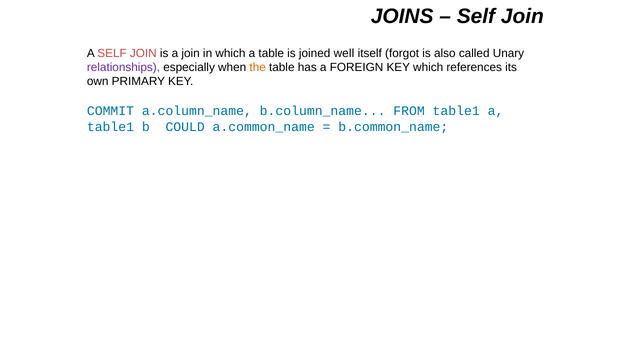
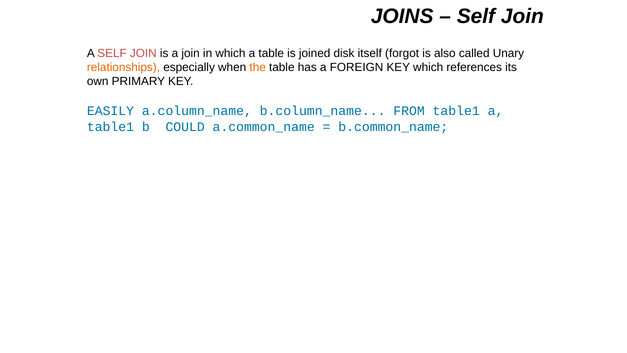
well: well -> disk
relationships colour: purple -> orange
COMMIT: COMMIT -> EASILY
